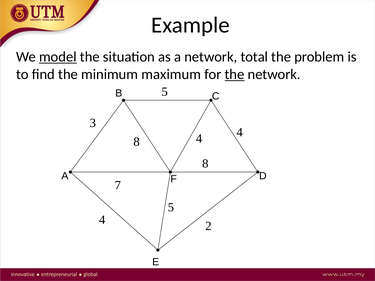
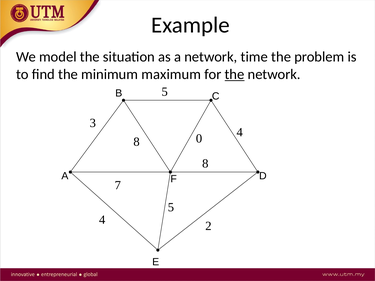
model underline: present -> none
total: total -> time
8 4: 4 -> 0
